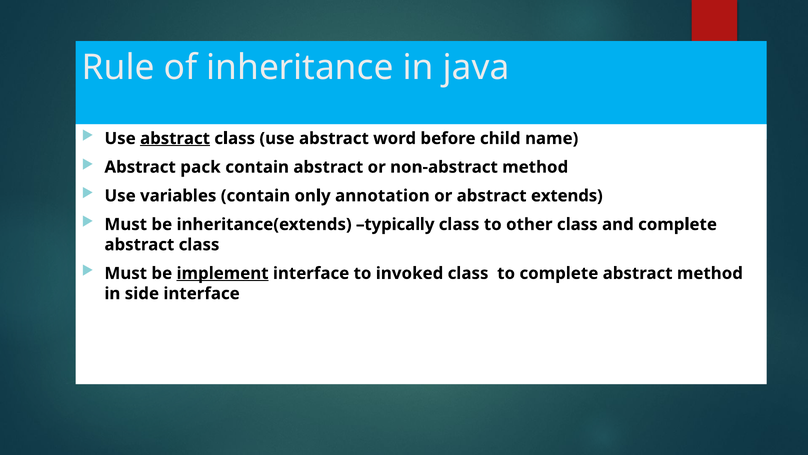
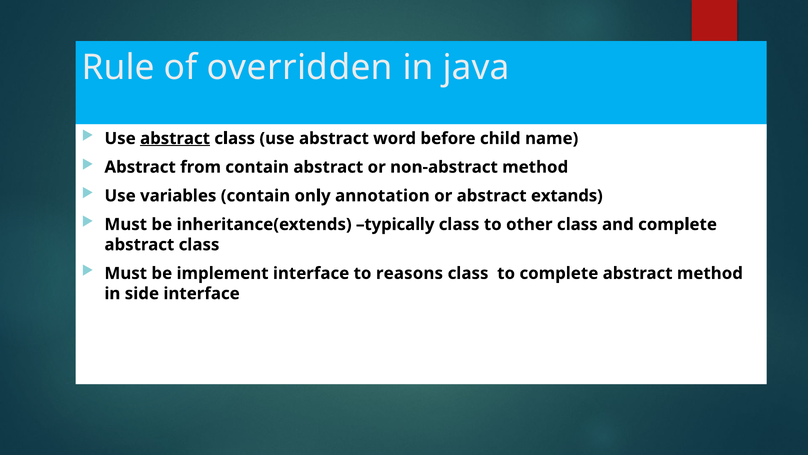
inheritance: inheritance -> overridden
pack: pack -> from
extends: extends -> extands
implement underline: present -> none
invoked: invoked -> reasons
